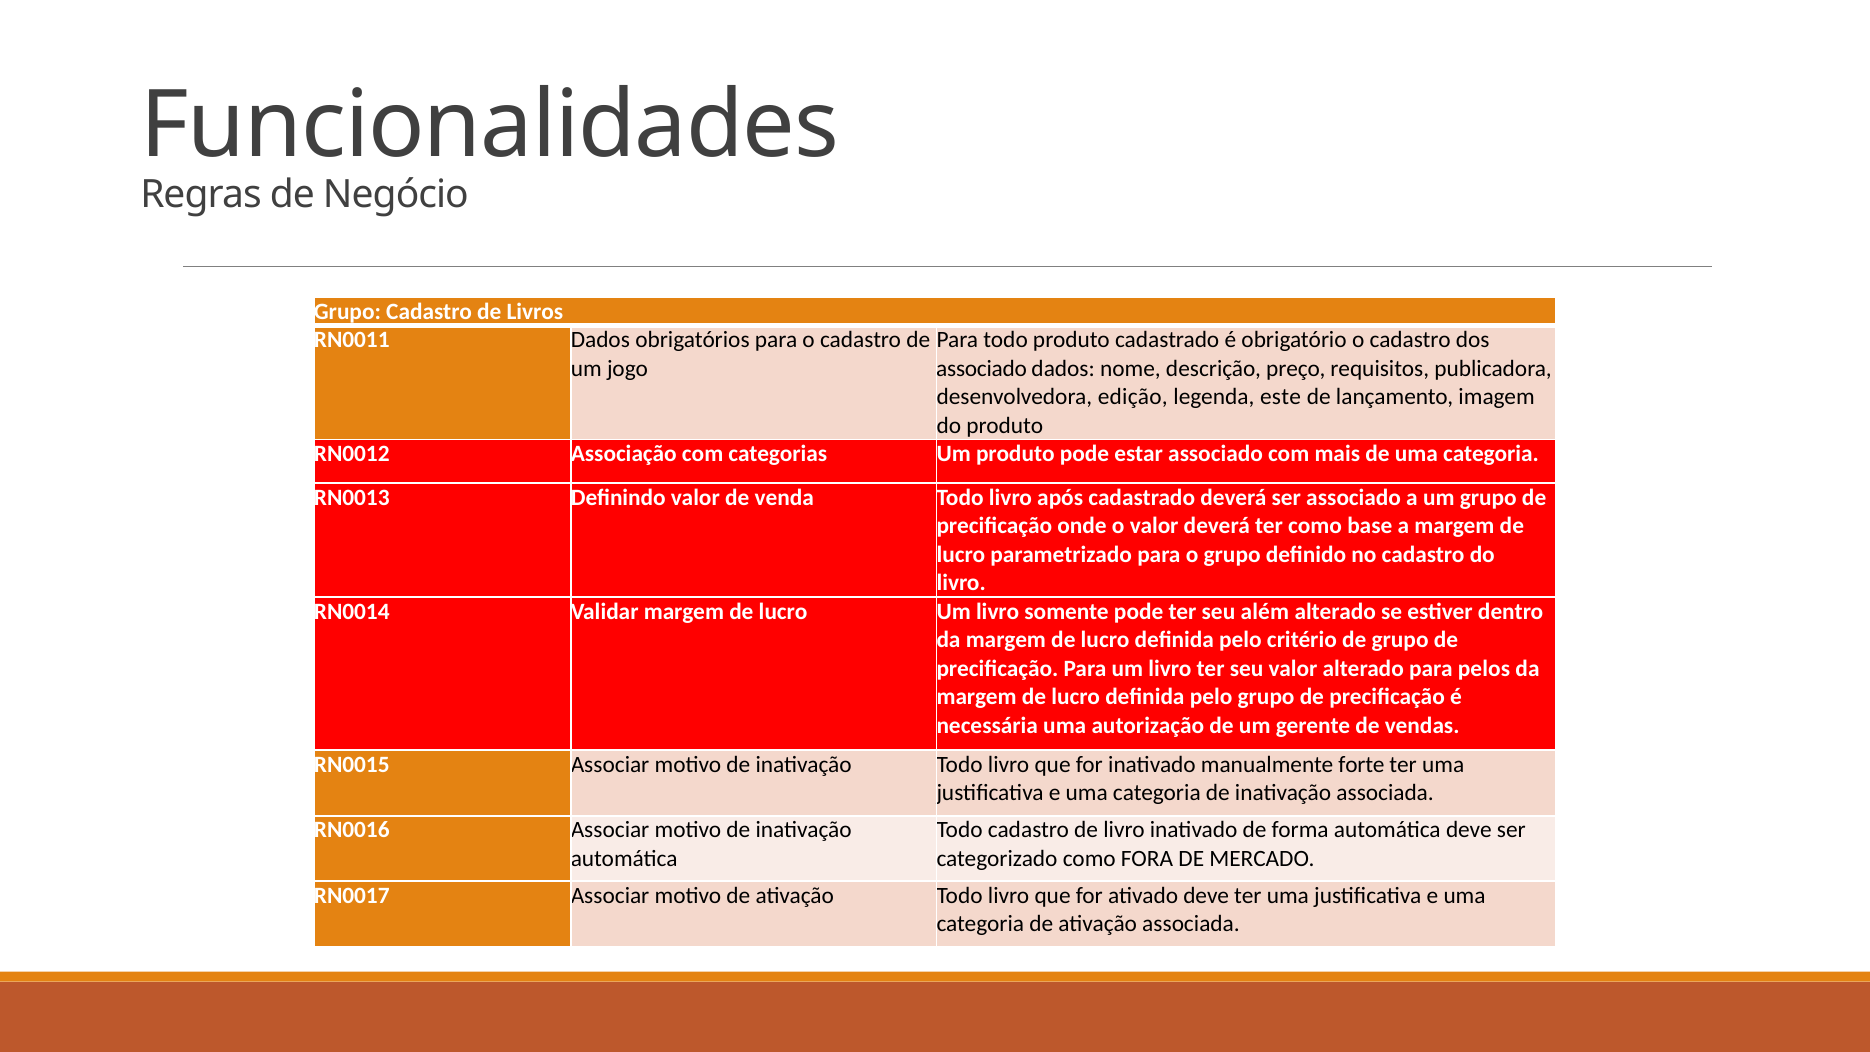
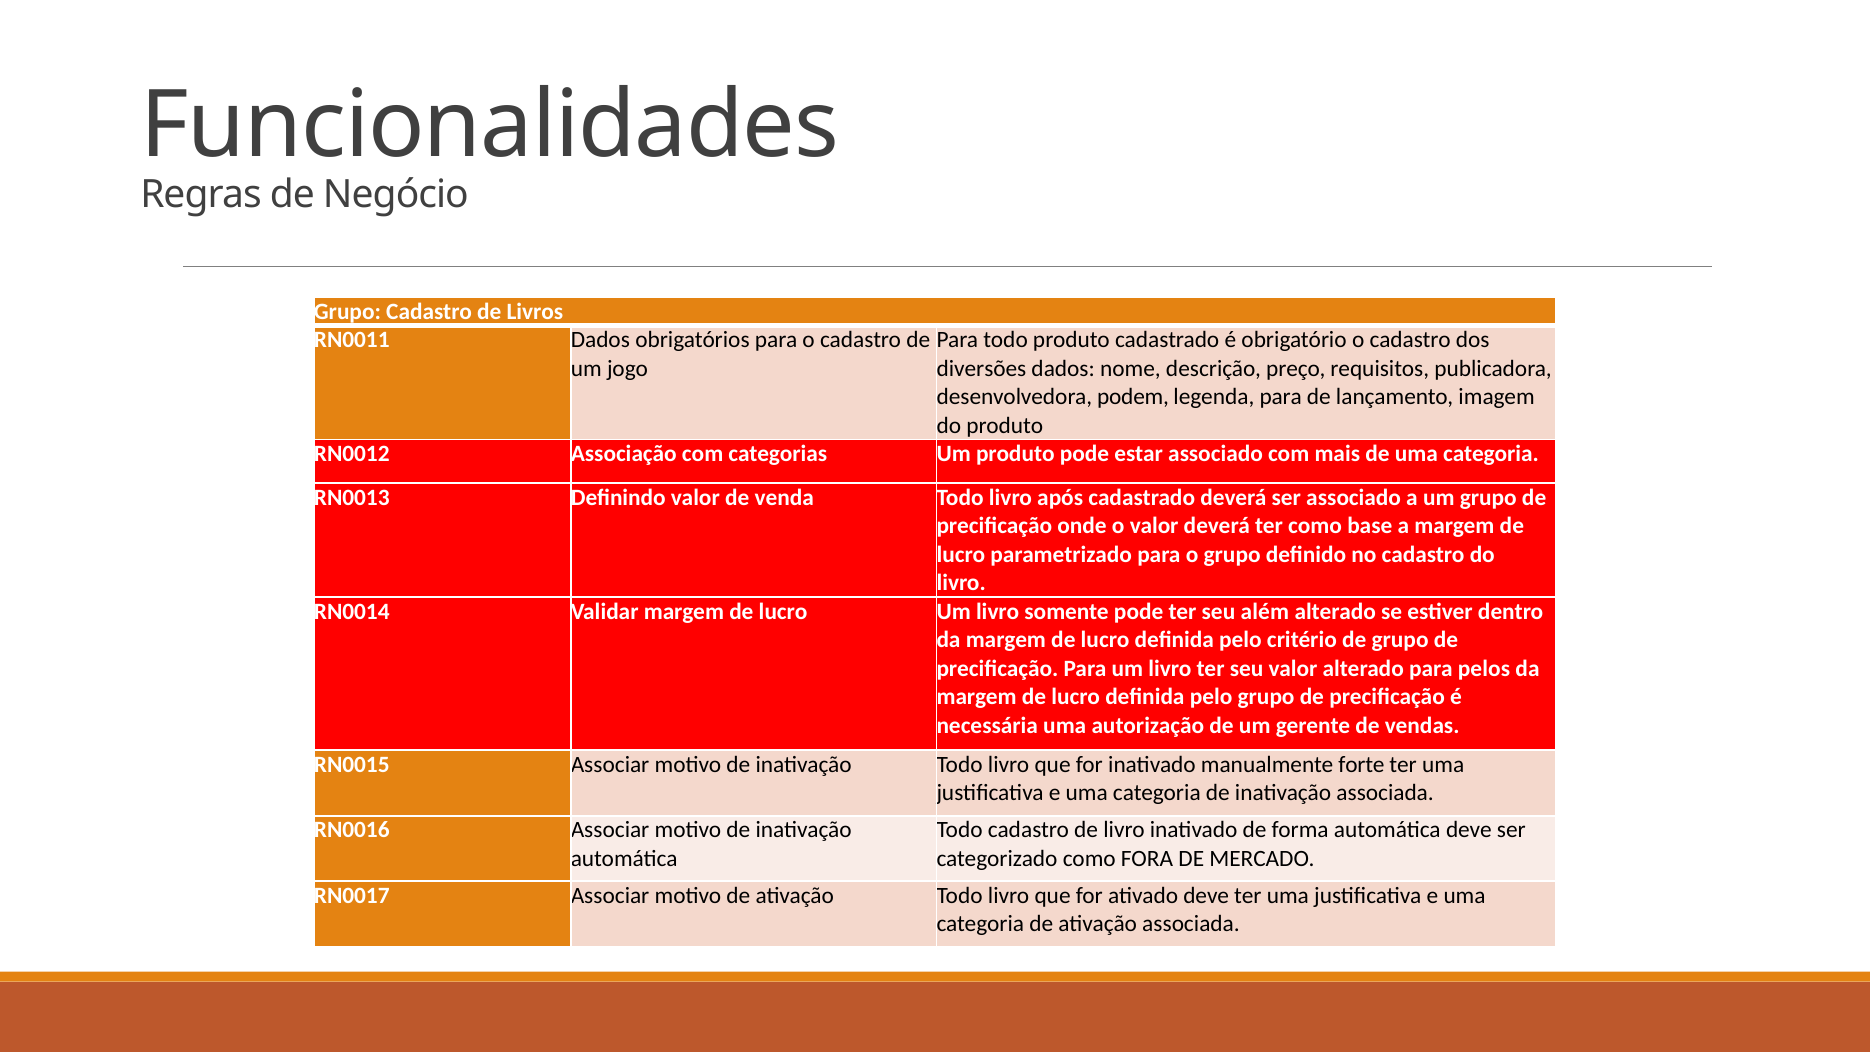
associado at (982, 368): associado -> diversões
edição: edição -> podem
legenda este: este -> para
